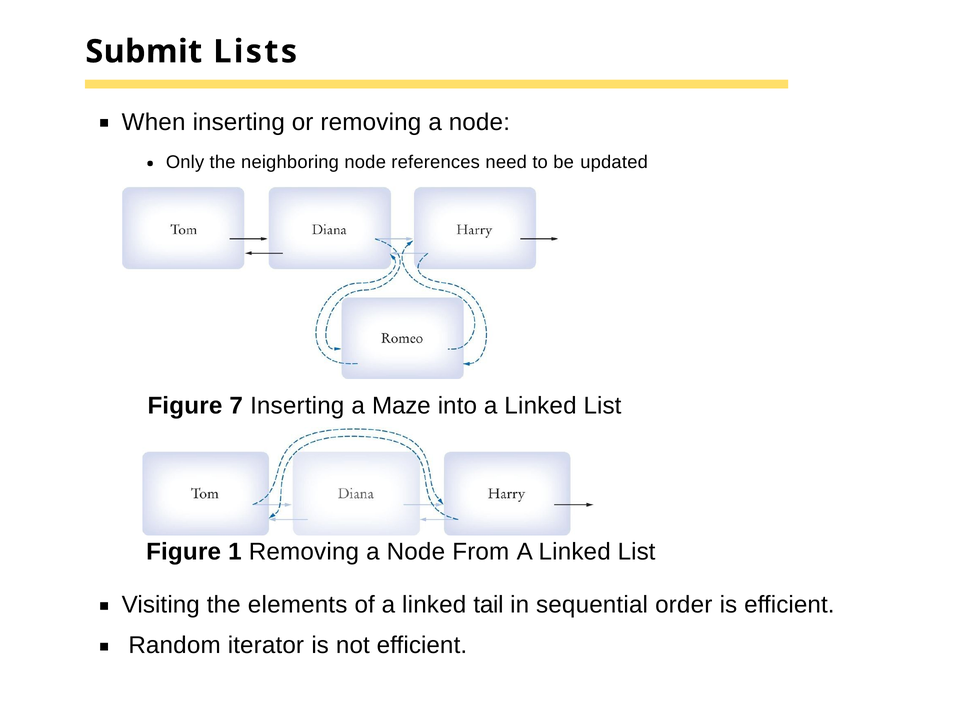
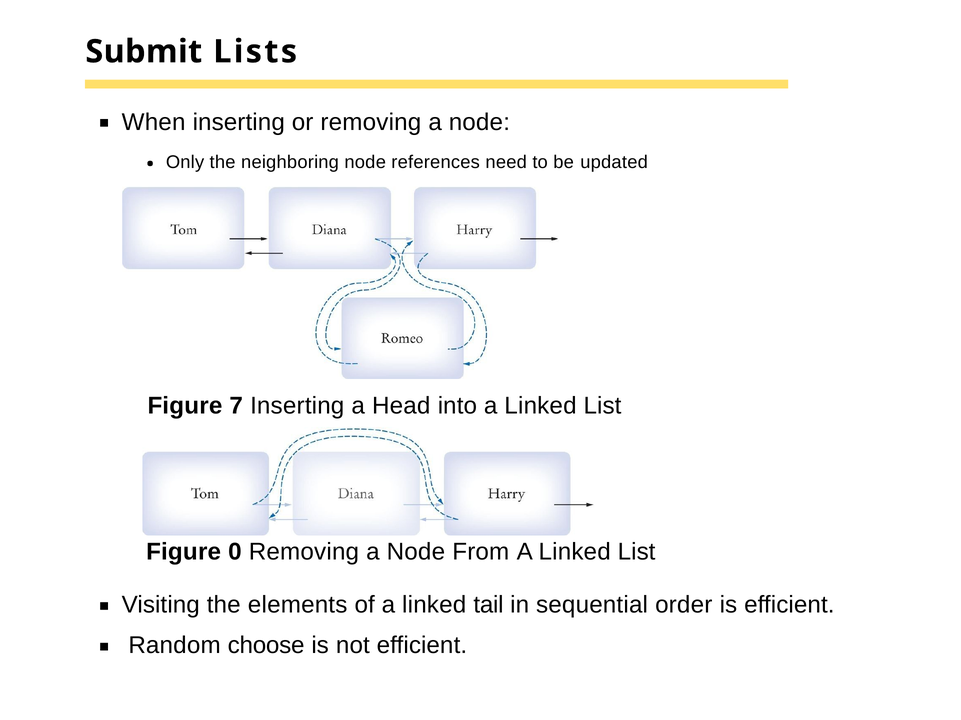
Maze: Maze -> Head
1: 1 -> 0
iterator: iterator -> choose
